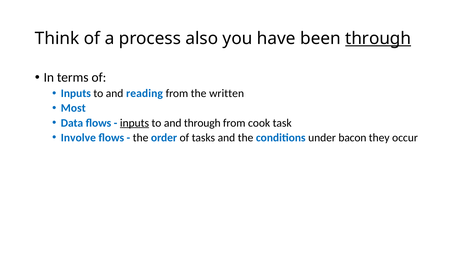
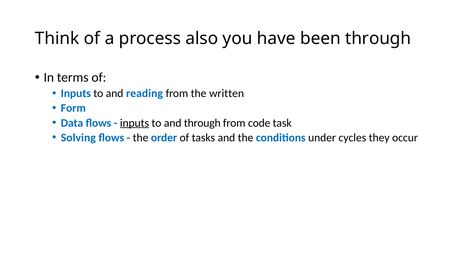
through at (378, 39) underline: present -> none
Most: Most -> Form
cook: cook -> code
Involve: Involve -> Solving
bacon: bacon -> cycles
